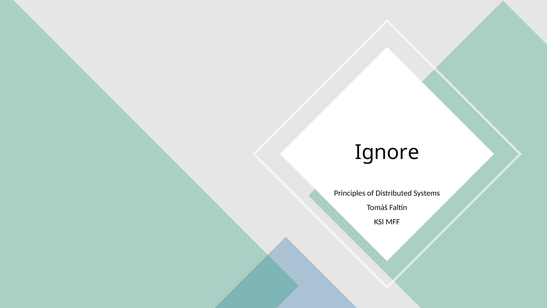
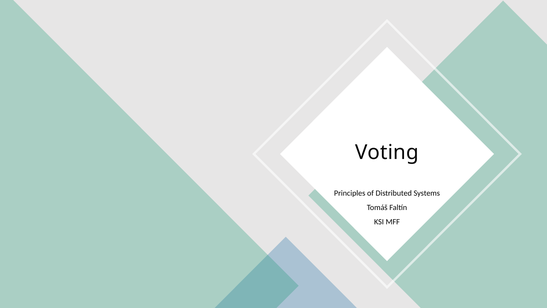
Ignore: Ignore -> Voting
